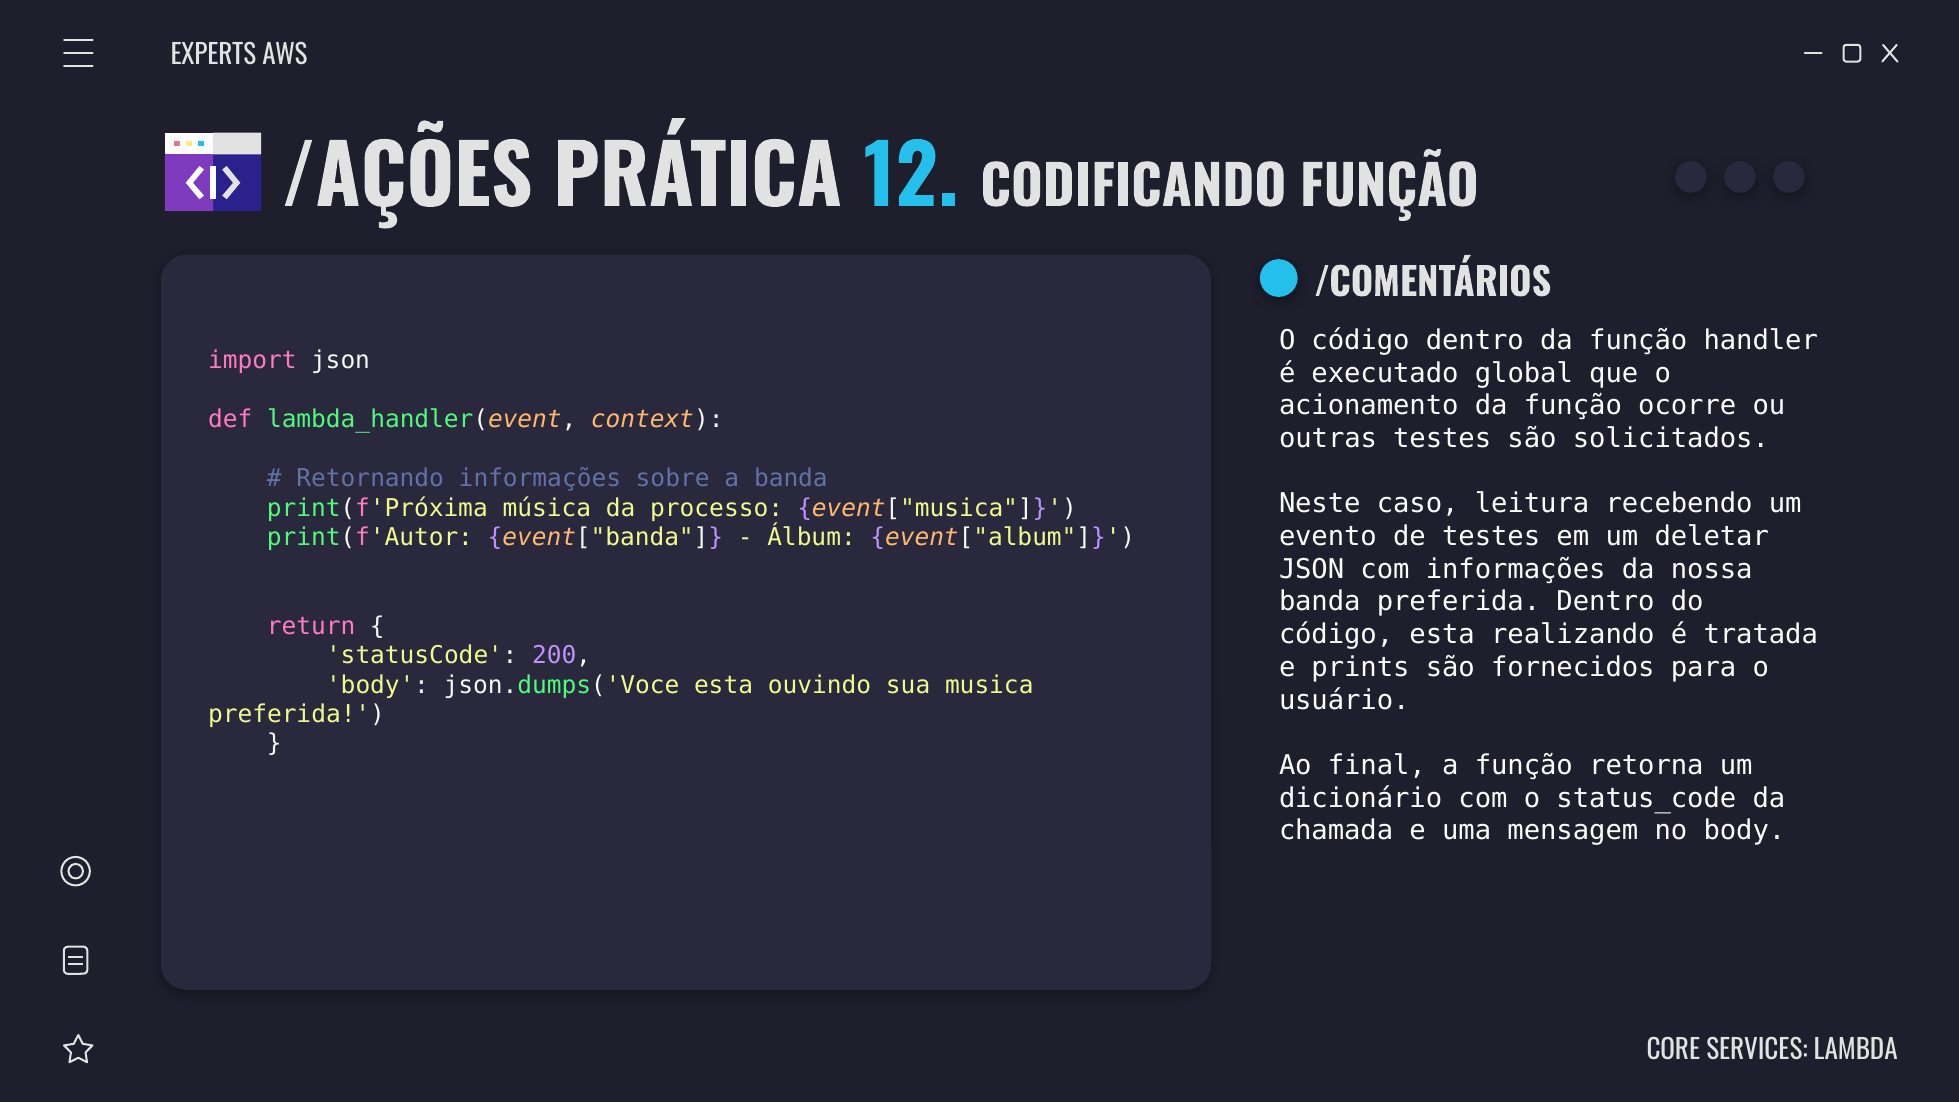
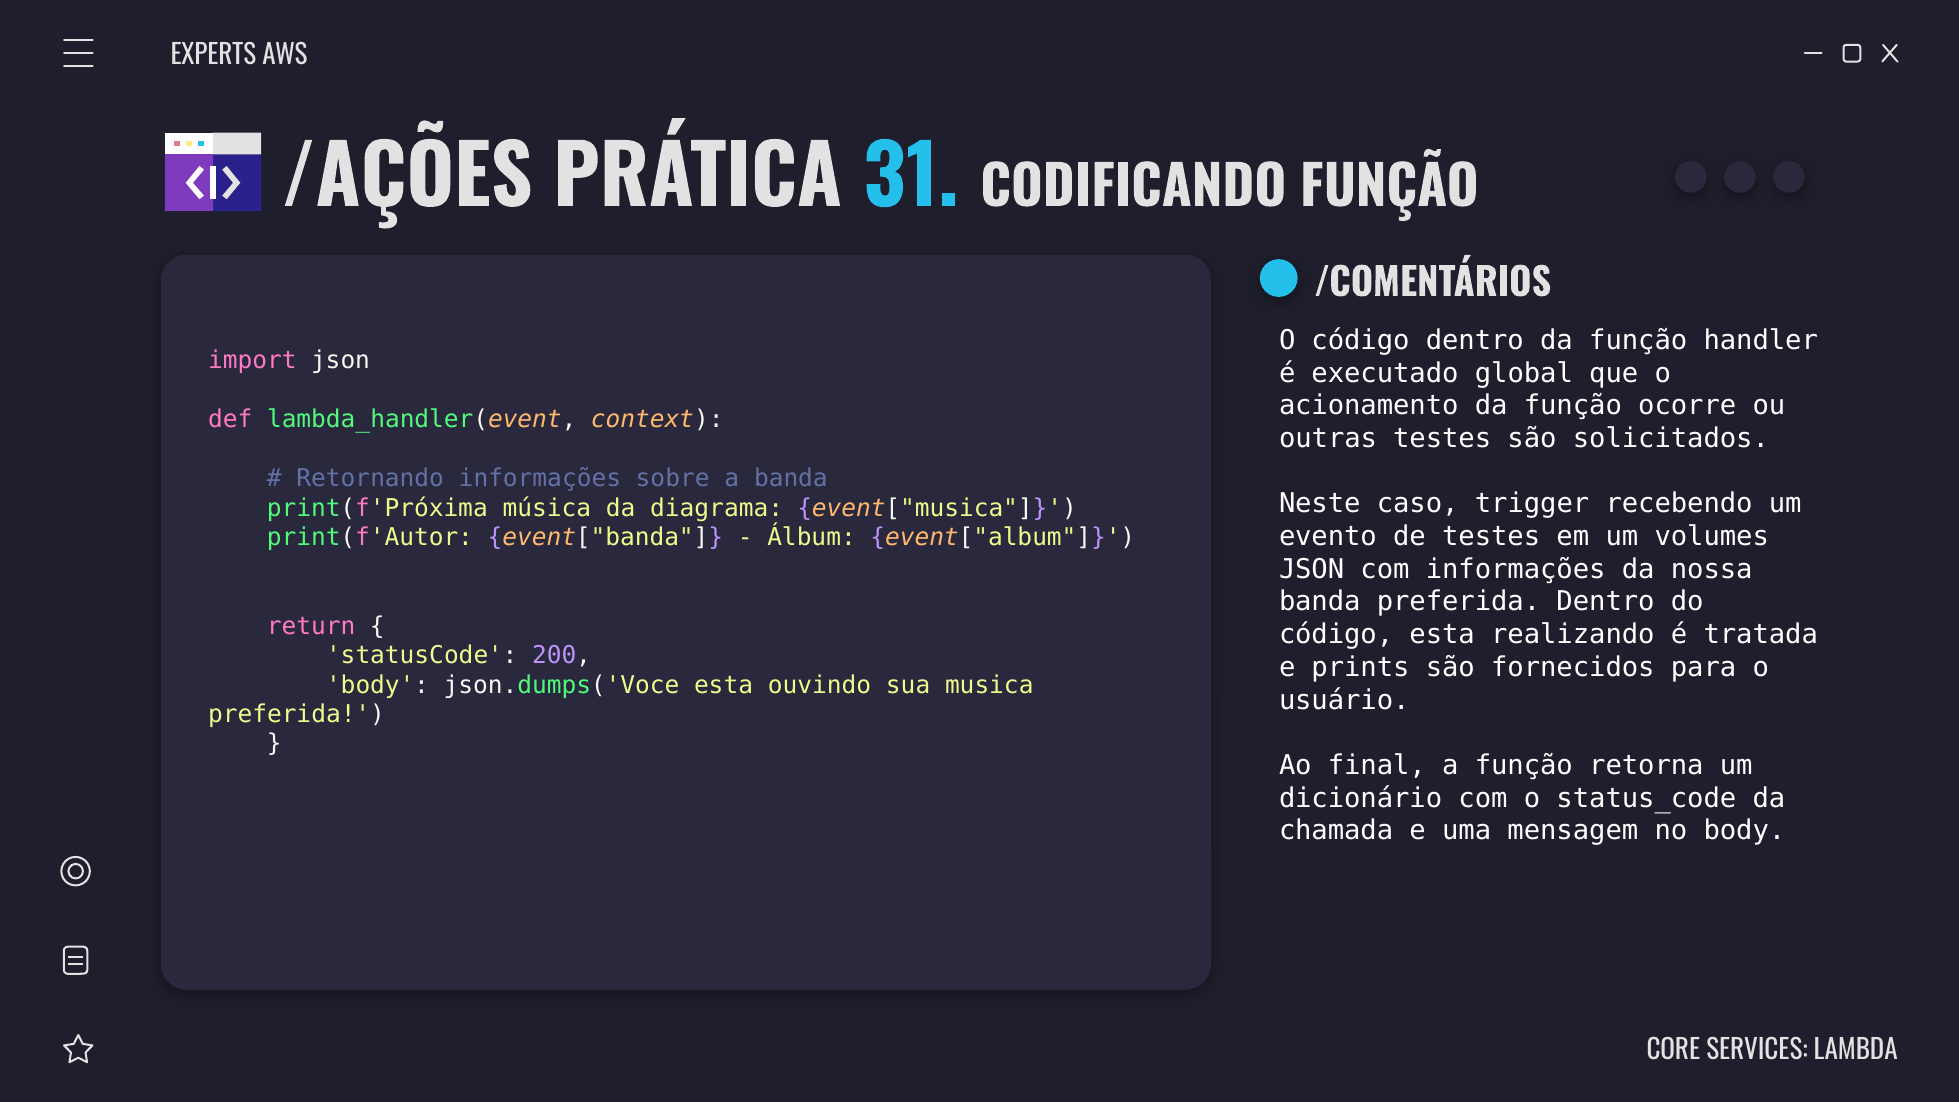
12: 12 -> 31
leitura: leitura -> trigger
processo: processo -> diagrama
deletar: deletar -> volumes
